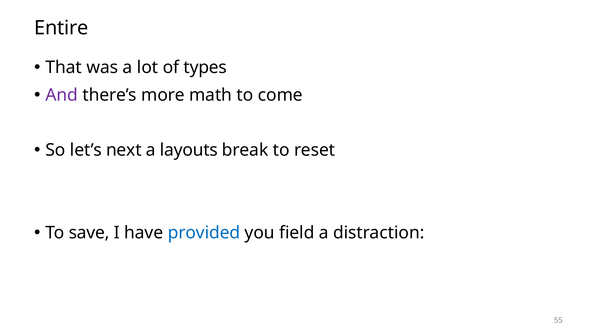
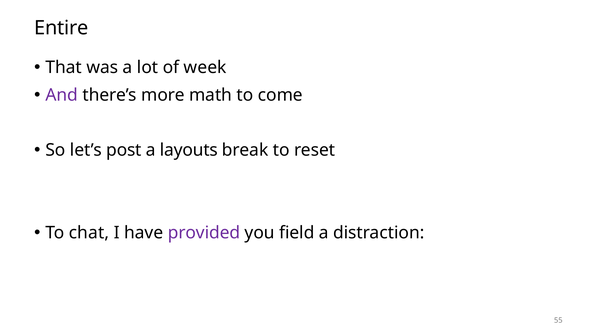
types: types -> week
next: next -> post
save: save -> chat
provided colour: blue -> purple
